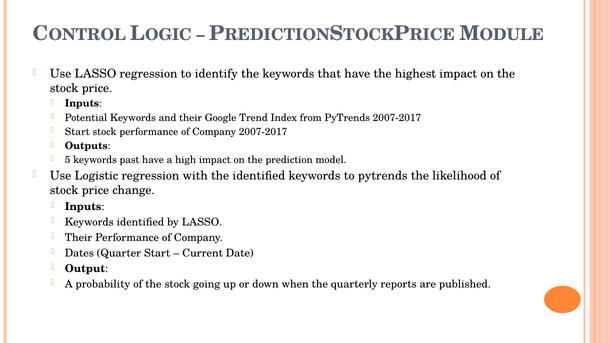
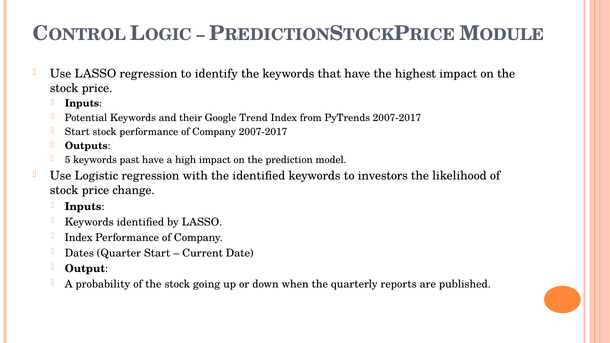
to pytrends: pytrends -> investors
Their at (79, 238): Their -> Index
